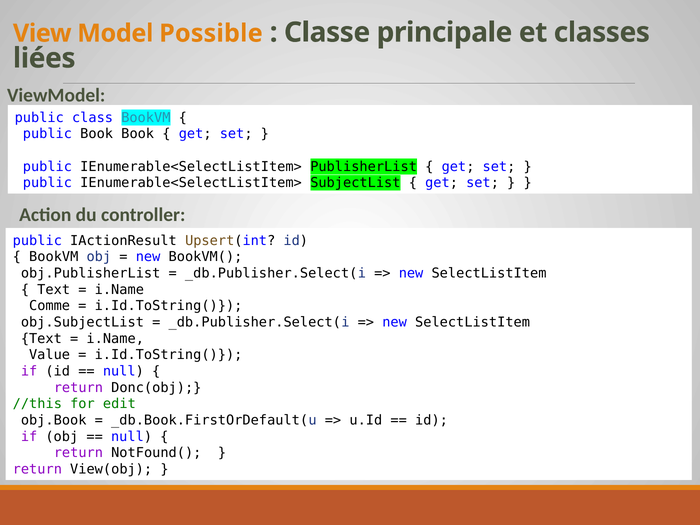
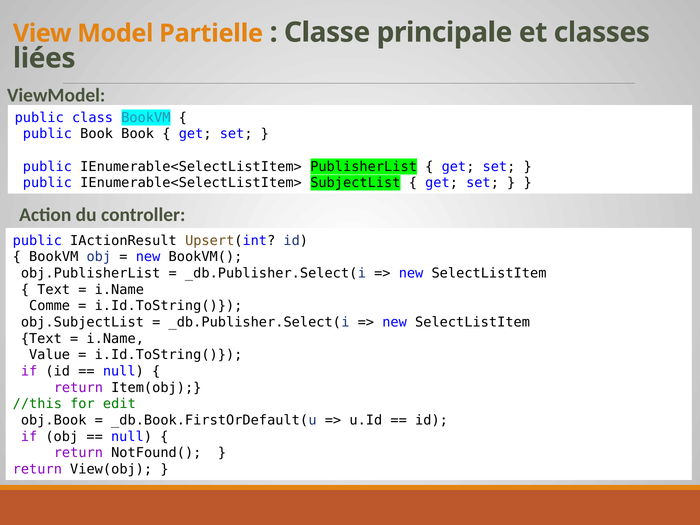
Possible: Possible -> Partielle
Donc(obj: Donc(obj -> Item(obj
